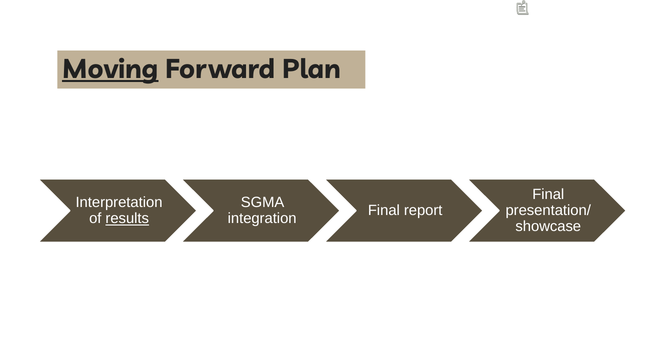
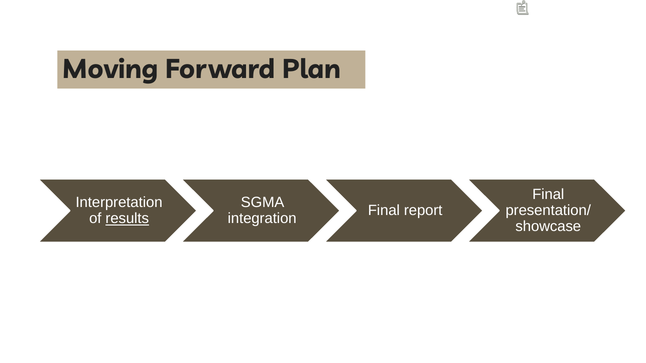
Moving underline: present -> none
